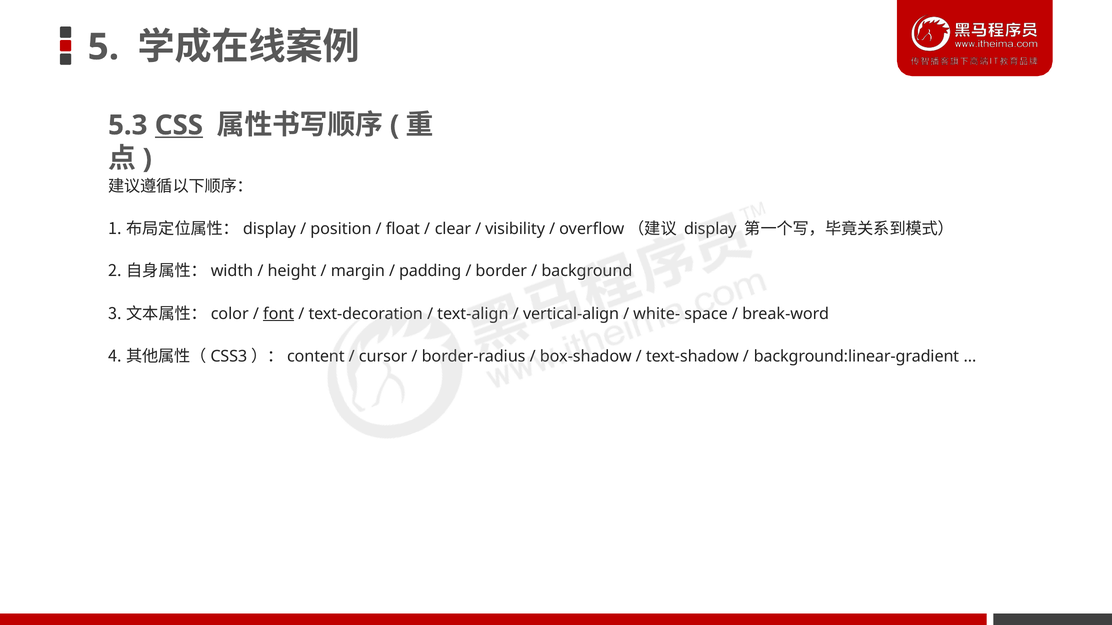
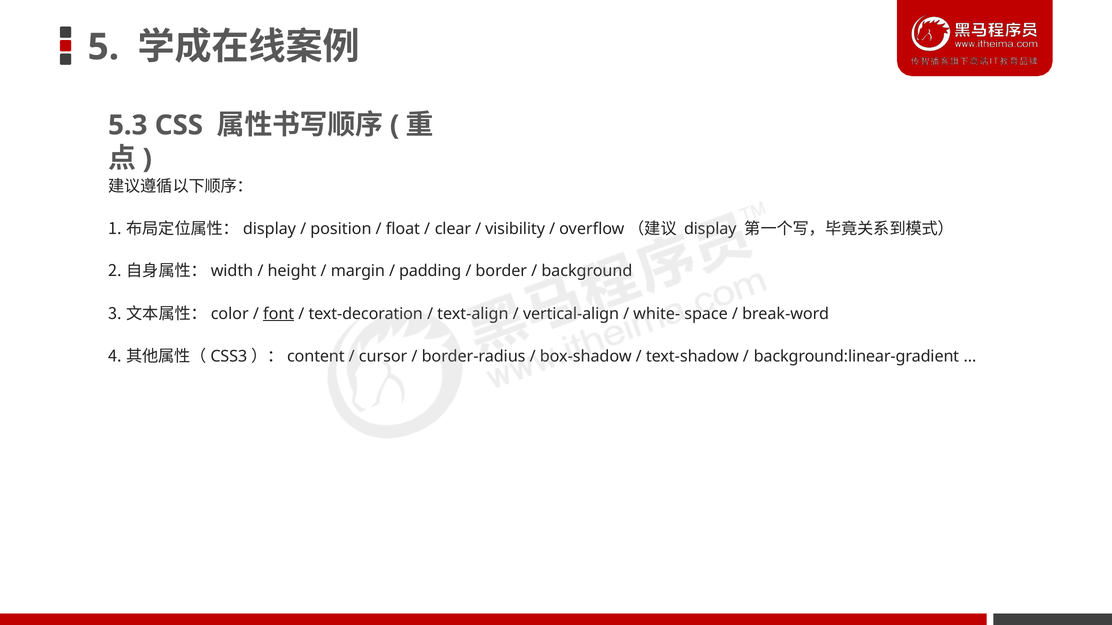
CSS underline: present -> none
